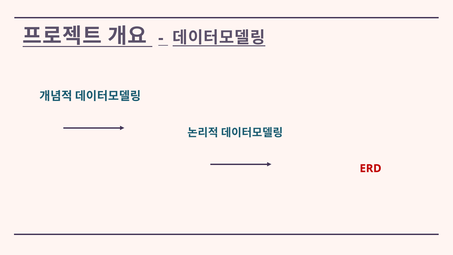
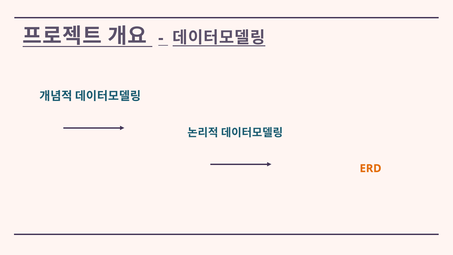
ERD colour: red -> orange
